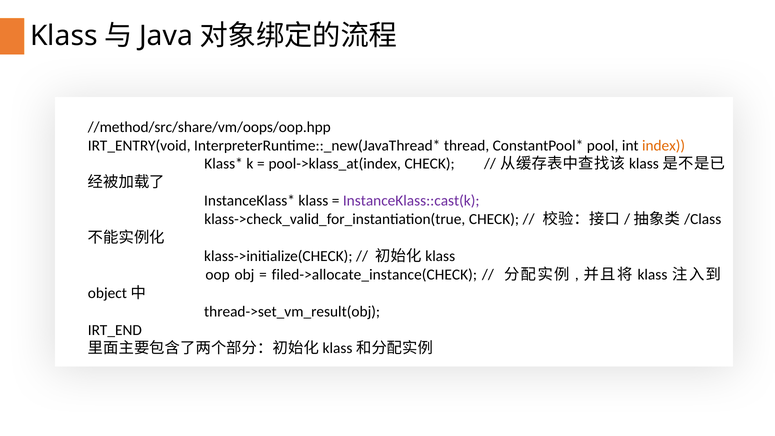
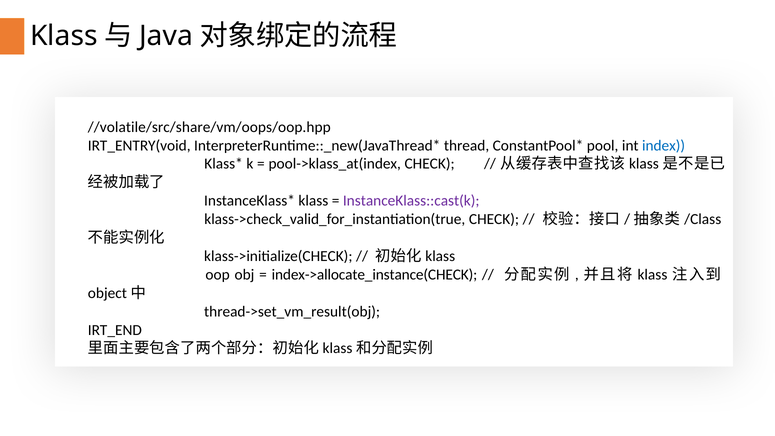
//method/src/share/vm/oops/oop.hpp: //method/src/share/vm/oops/oop.hpp -> //volatile/src/share/vm/oops/oop.hpp
index colour: orange -> blue
filed->allocate_instance(CHECK: filed->allocate_instance(CHECK -> index->allocate_instance(CHECK
